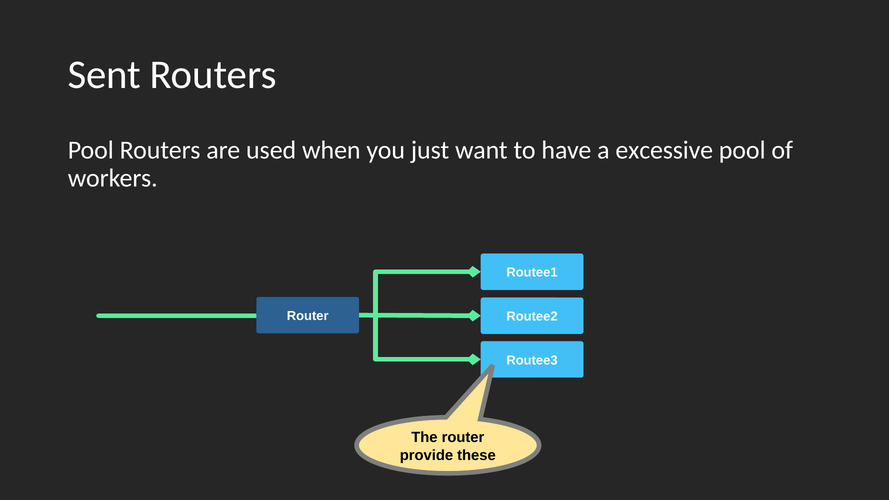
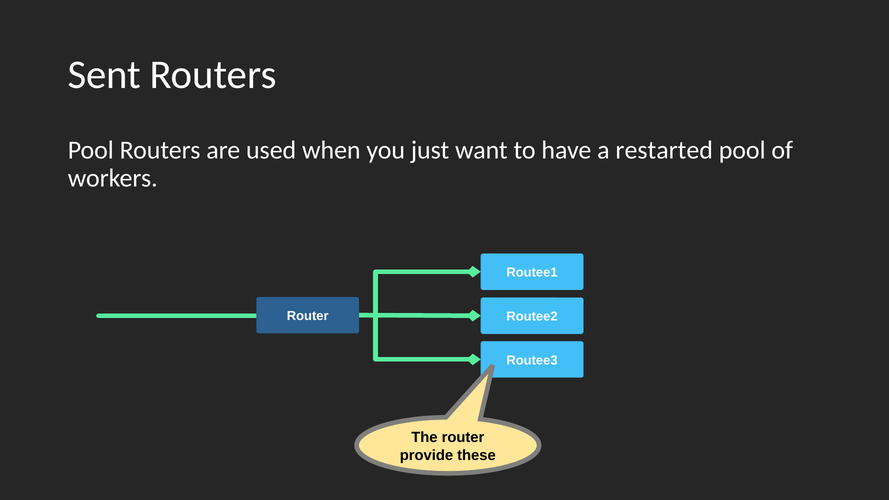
excessive: excessive -> restarted
